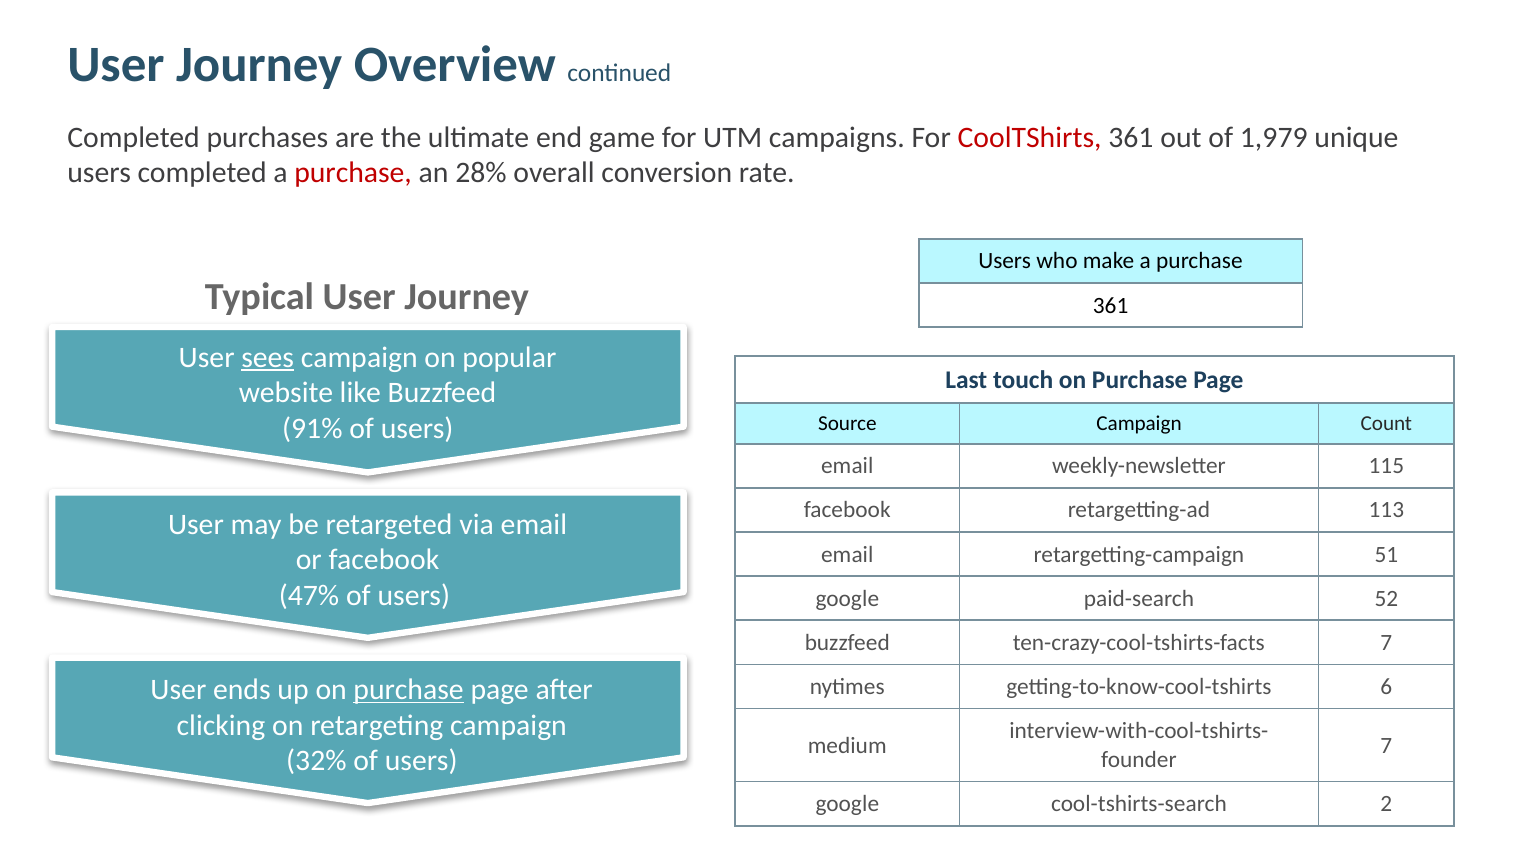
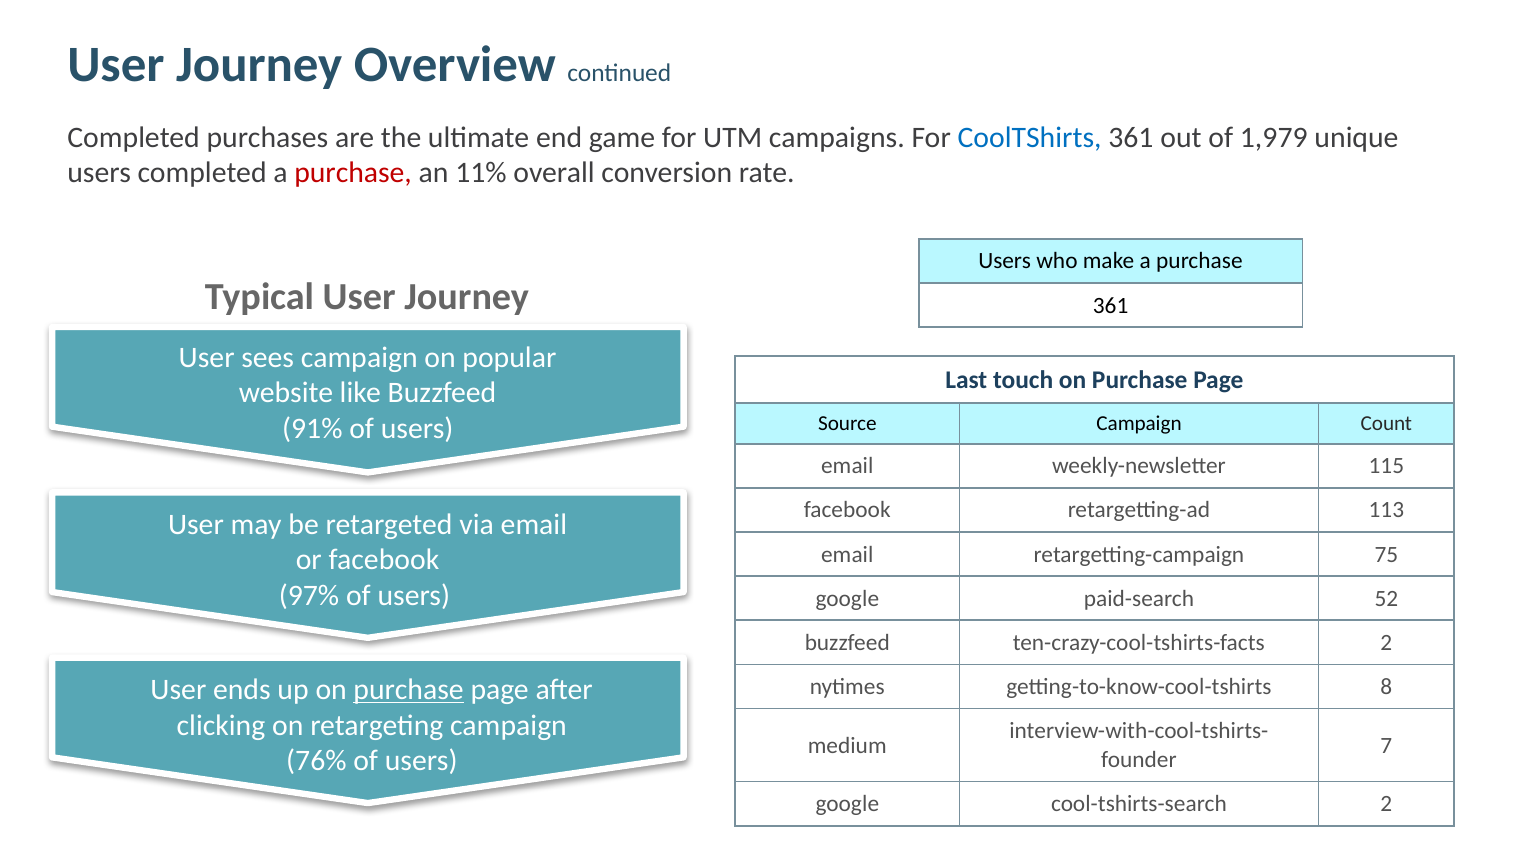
CoolTShirts colour: red -> blue
28%: 28% -> 11%
sees underline: present -> none
51: 51 -> 75
47%: 47% -> 97%
ten-crazy-cool-tshirts-facts 7: 7 -> 2
6: 6 -> 8
32%: 32% -> 76%
